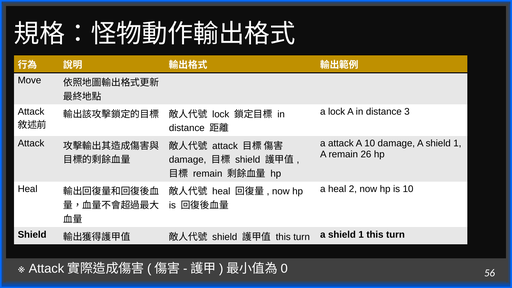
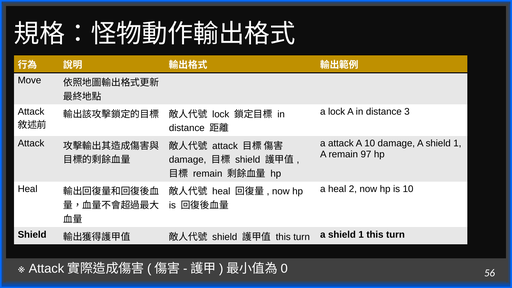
26: 26 -> 97
